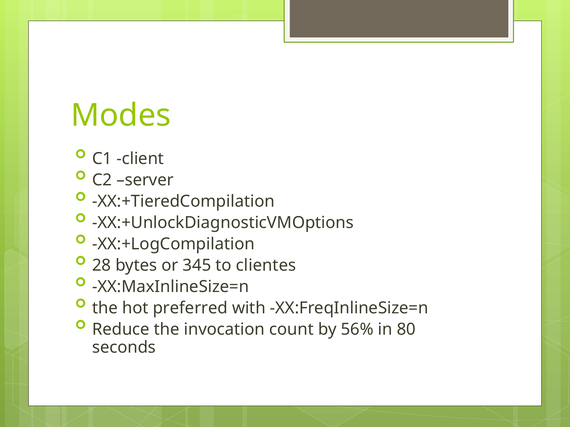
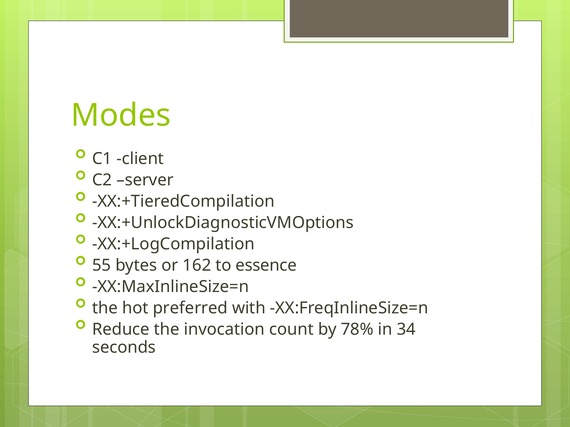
28: 28 -> 55
345: 345 -> 162
clientes: clientes -> essence
56%: 56% -> 78%
80: 80 -> 34
